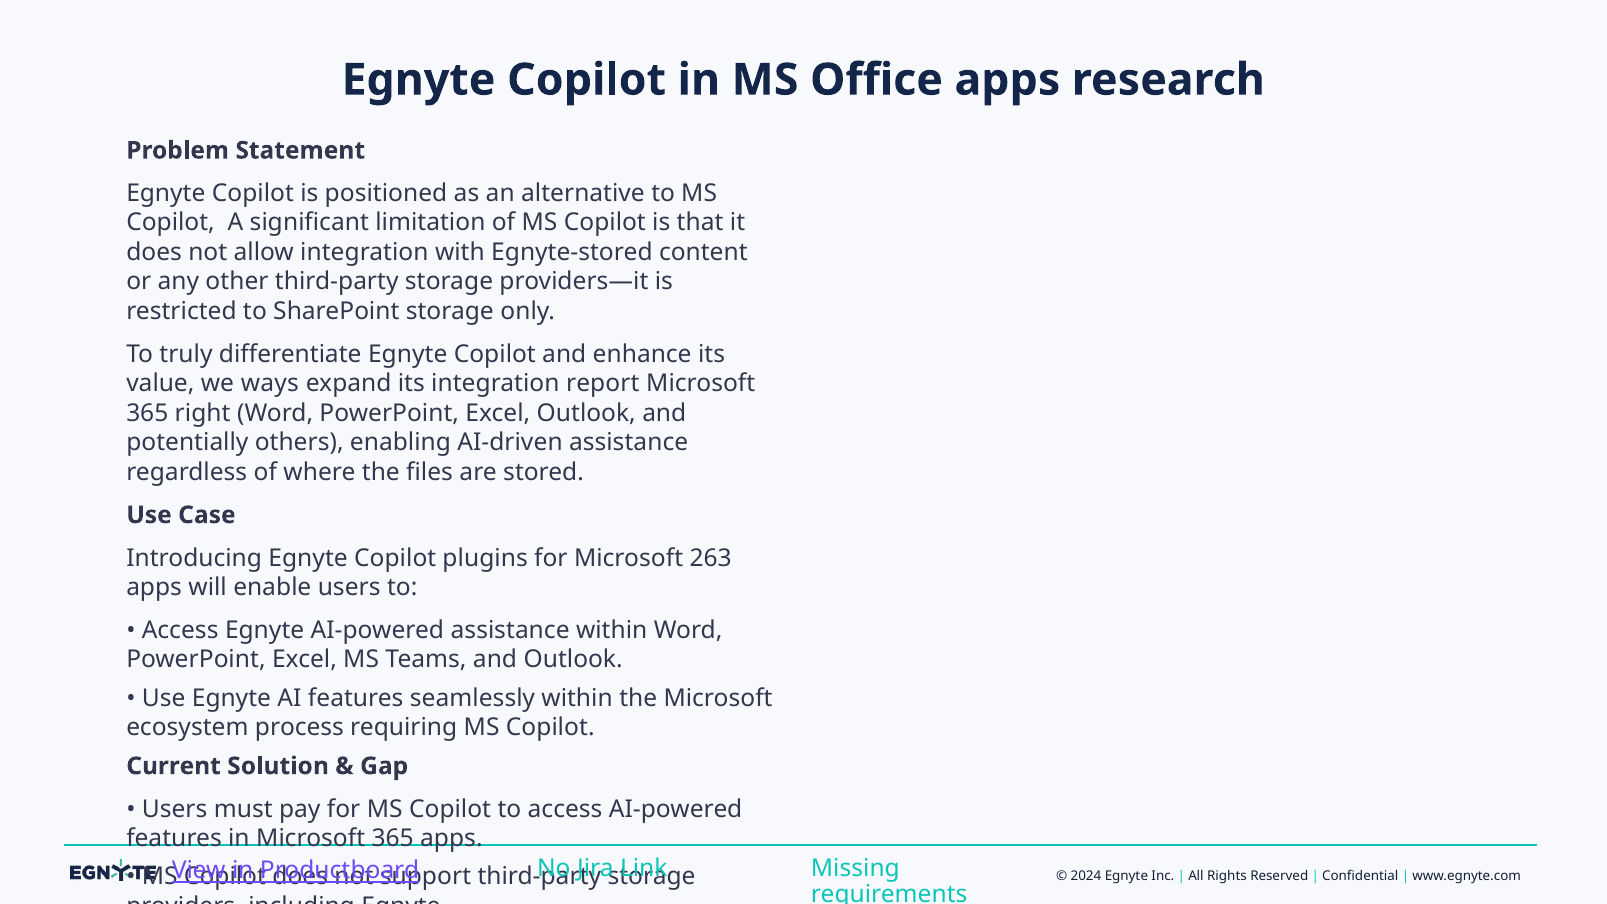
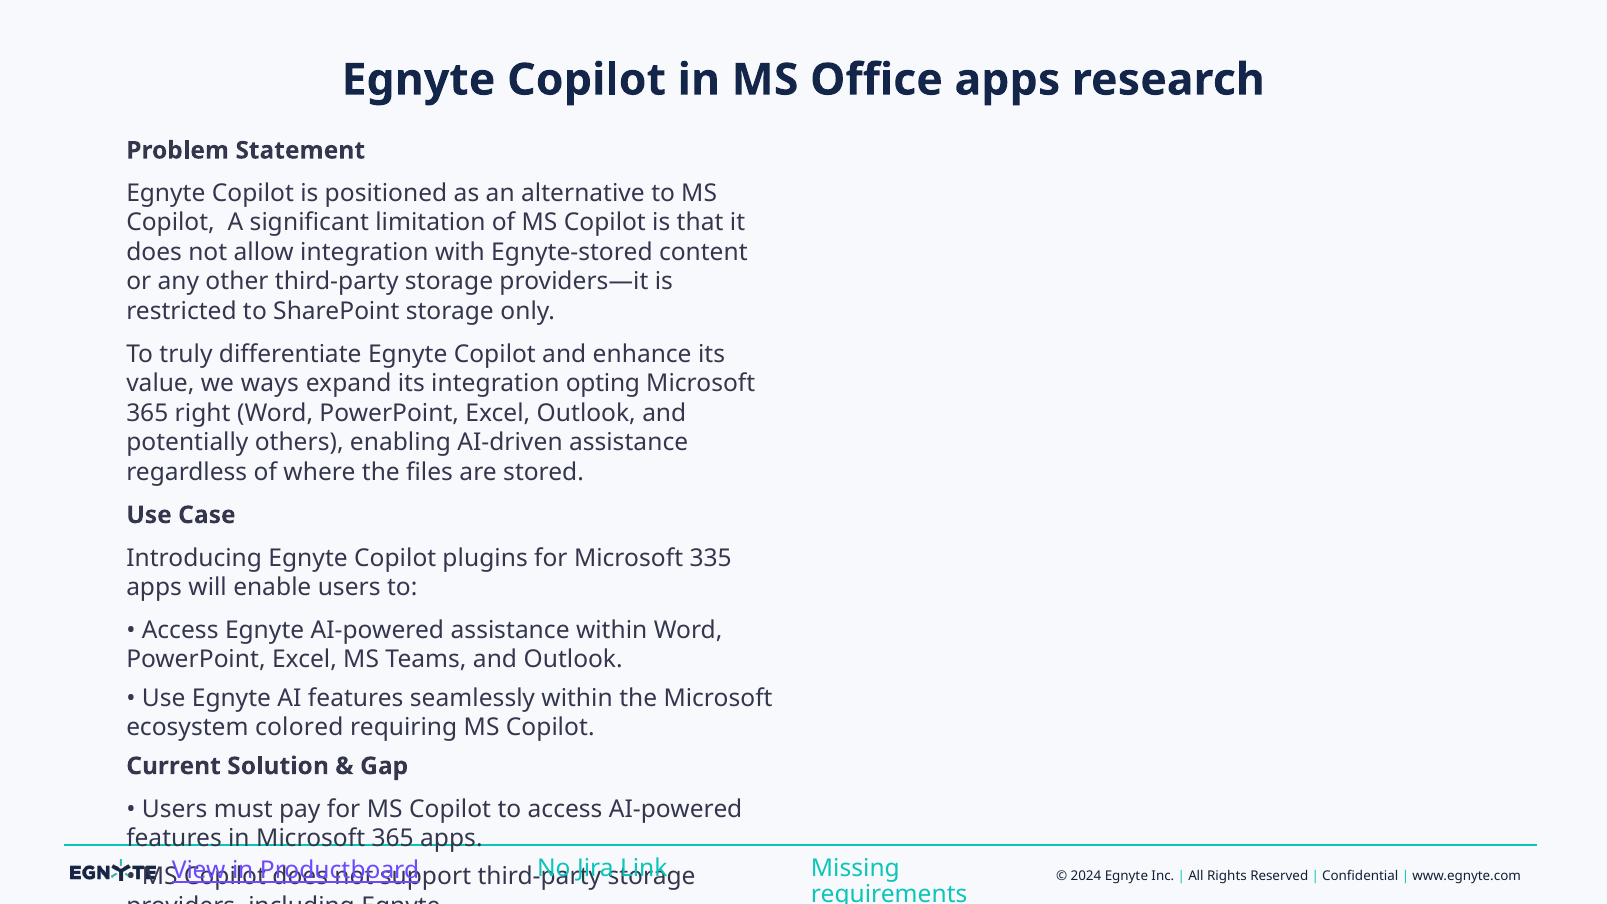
report: report -> opting
263: 263 -> 335
process: process -> colored
